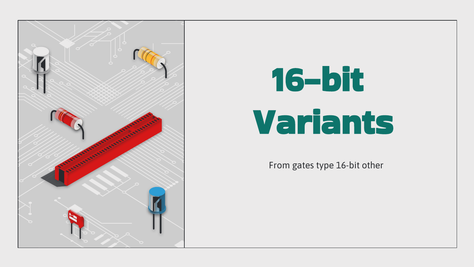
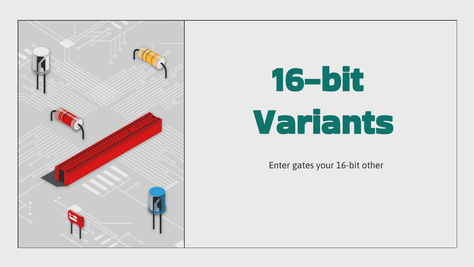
From: From -> Enter
type: type -> your
